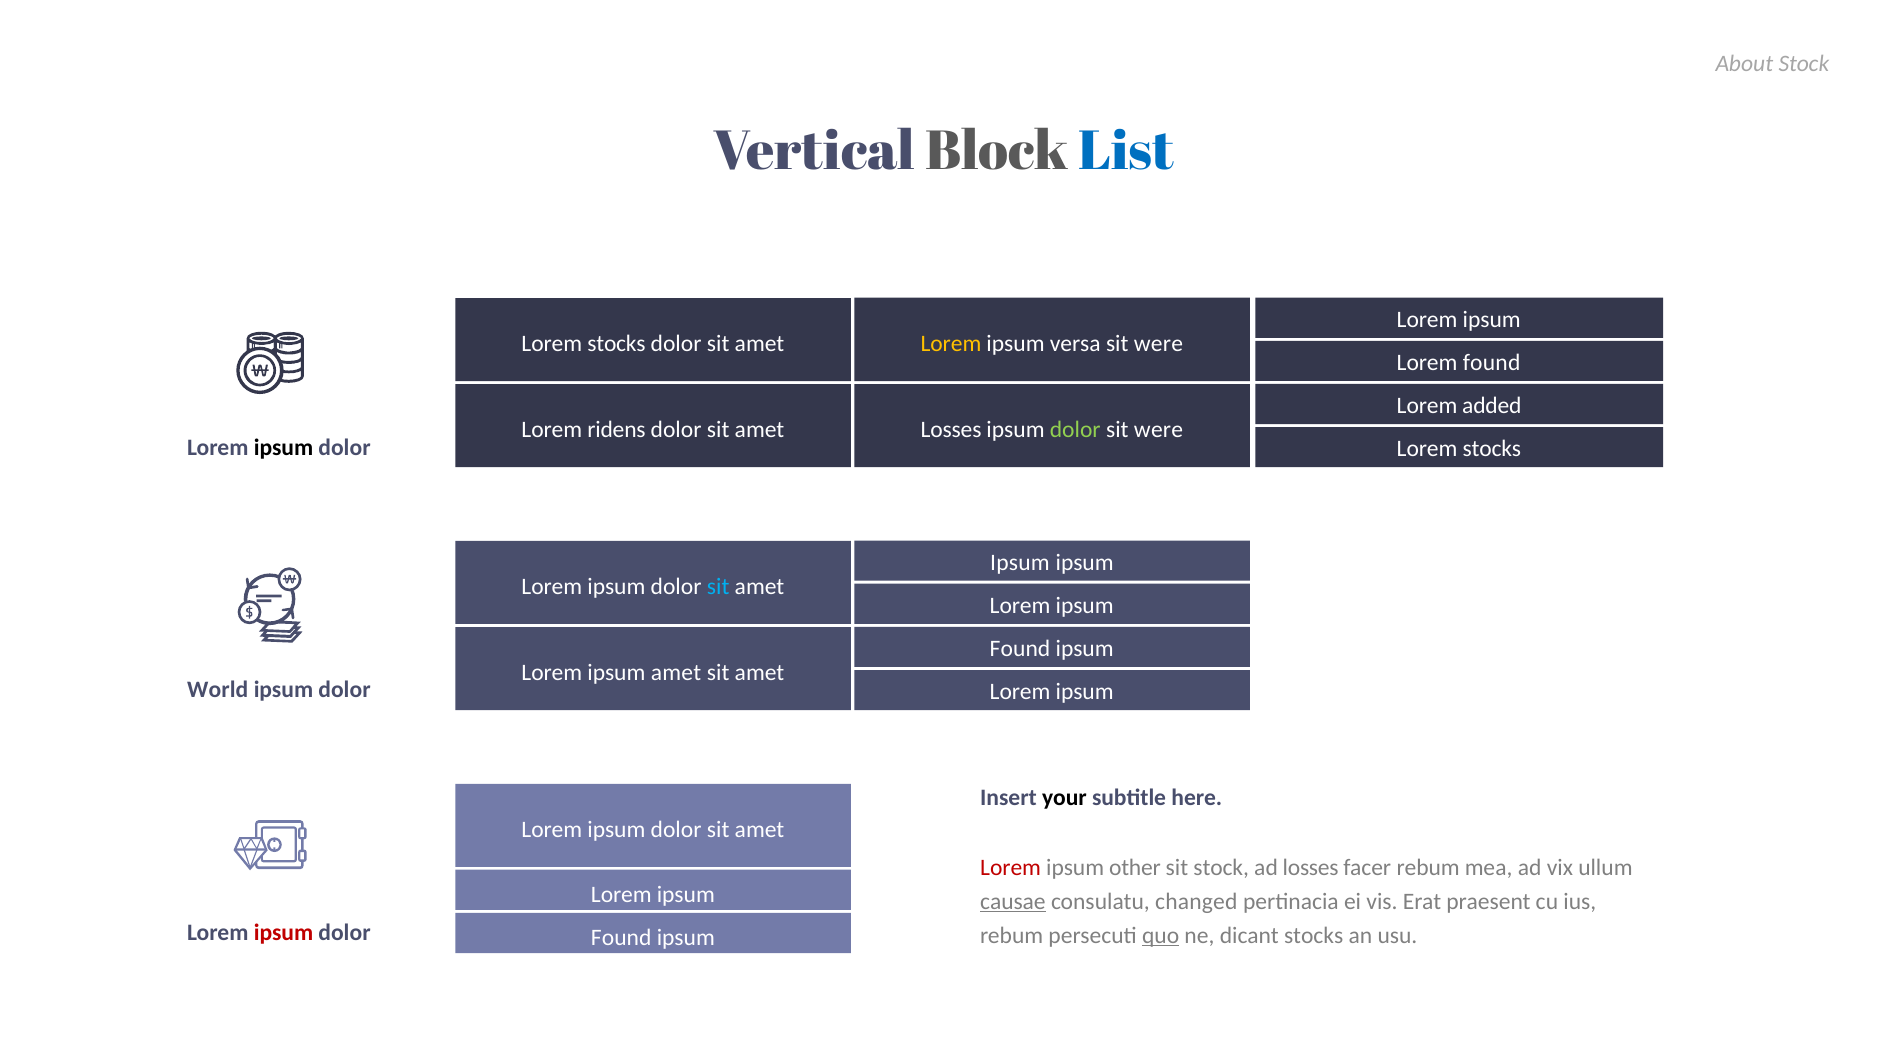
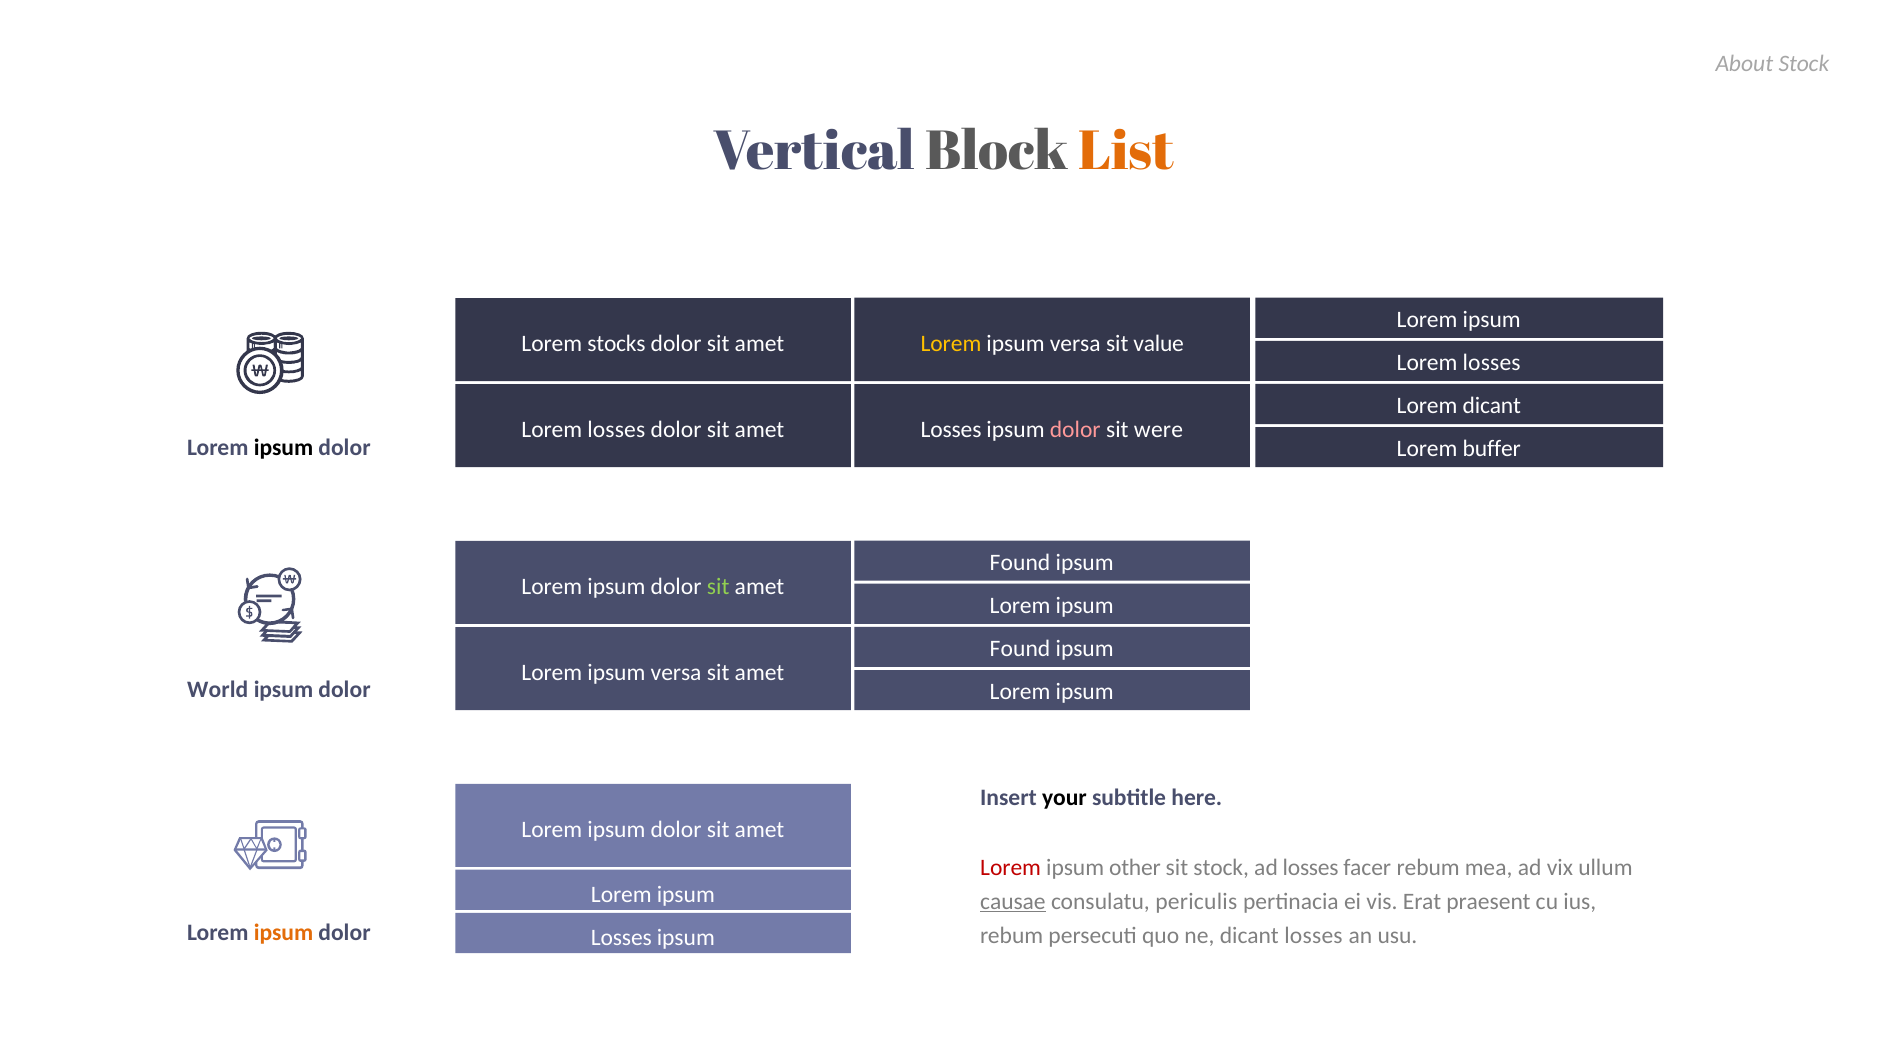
List colour: blue -> orange
were at (1158, 344): were -> value
found at (1492, 363): found -> losses
Lorem added: added -> dicant
ridens at (616, 430): ridens -> losses
dolor at (1075, 430) colour: light green -> pink
stocks at (1492, 449): stocks -> buffer
Ipsum at (1020, 563): Ipsum -> Found
sit at (718, 587) colour: light blue -> light green
amet at (676, 673): amet -> versa
changed: changed -> periculis
ipsum at (283, 933) colour: red -> orange
quo underline: present -> none
dicant stocks: stocks -> losses
Found at (621, 938): Found -> Losses
